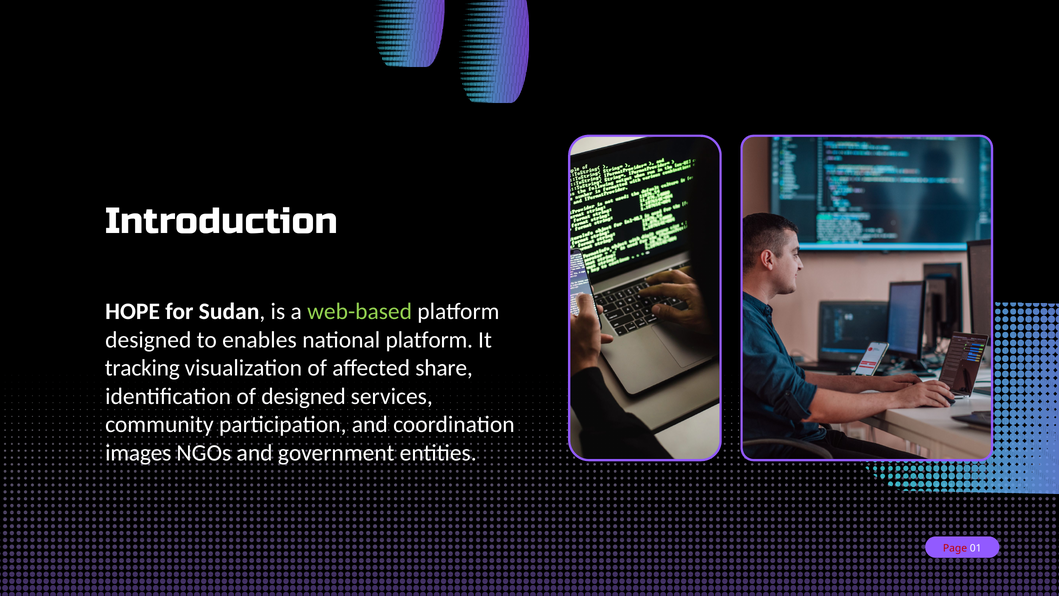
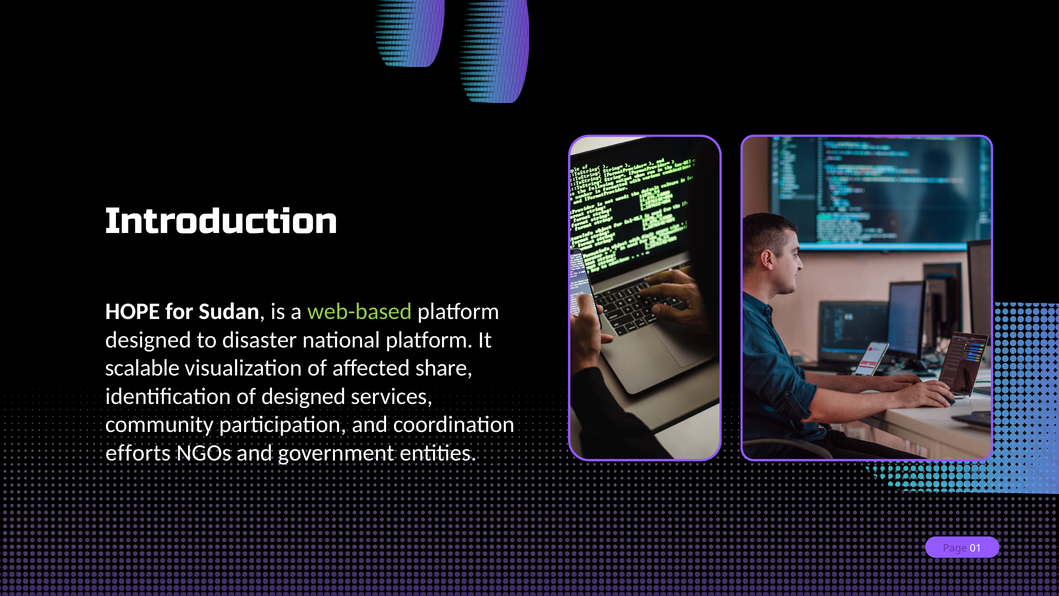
enables: enables -> disaster
tracking: tracking -> scalable
images: images -> efforts
Page colour: red -> purple
